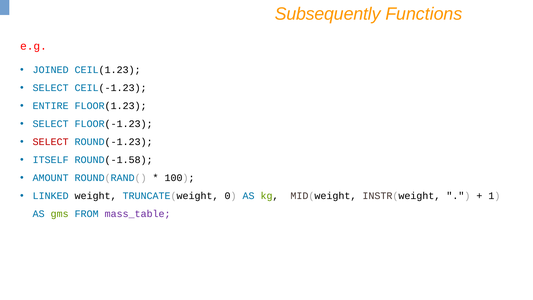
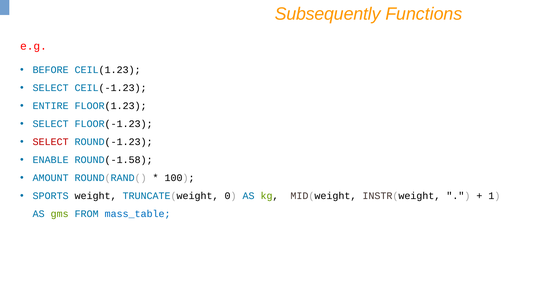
JOINED: JOINED -> BEFORE
ITSELF: ITSELF -> ENABLE
LINKED: LINKED -> SPORTS
mass_table colour: purple -> blue
